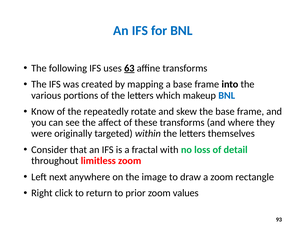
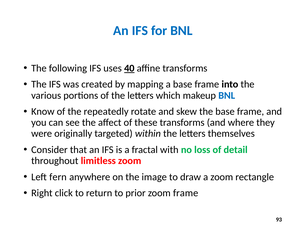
63: 63 -> 40
next: next -> fern
zoom values: values -> frame
